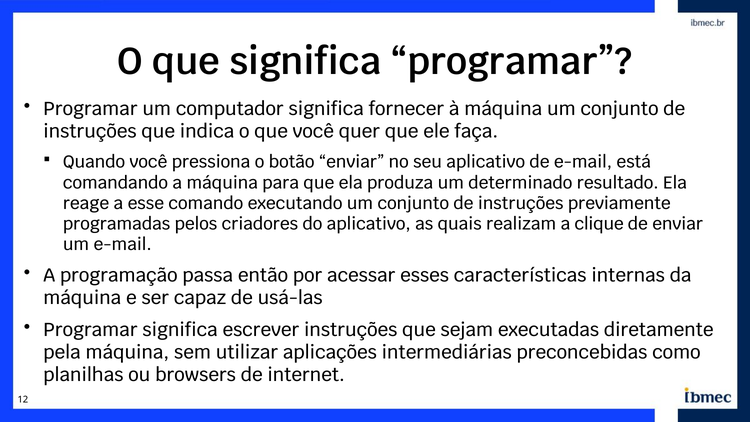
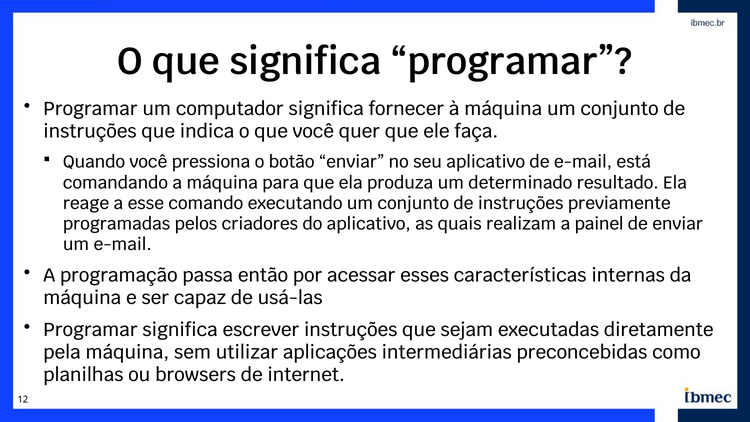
clique: clique -> painel
